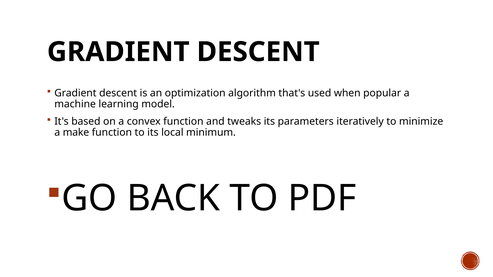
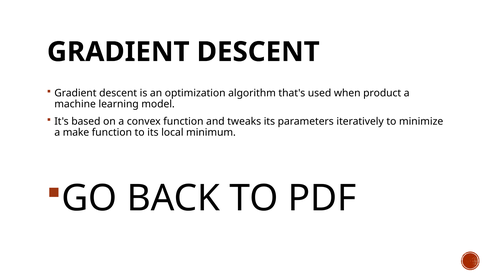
popular: popular -> product
